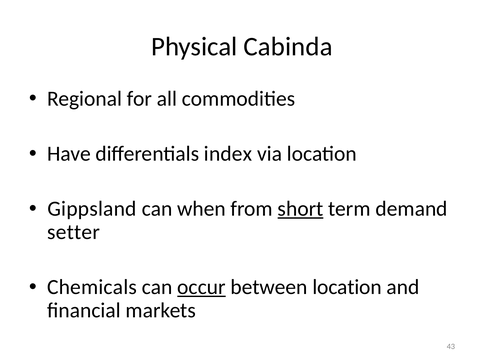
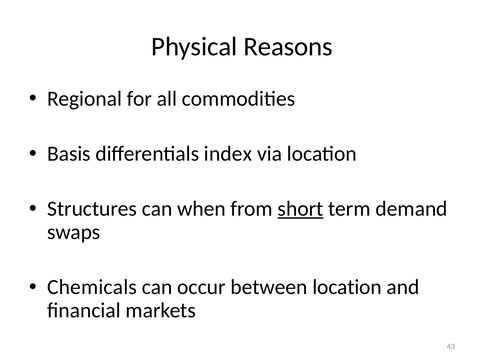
Cabinda: Cabinda -> Reasons
Have: Have -> Basis
Gippsland: Gippsland -> Structures
setter: setter -> swaps
occur underline: present -> none
